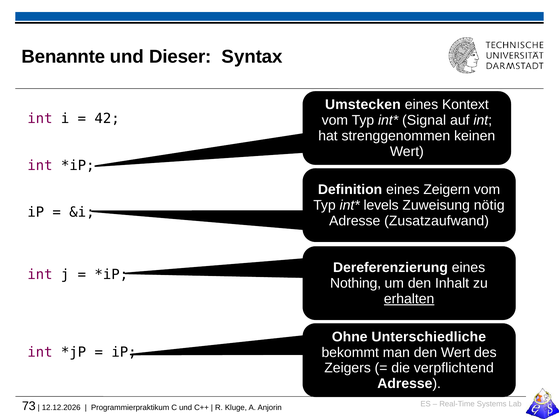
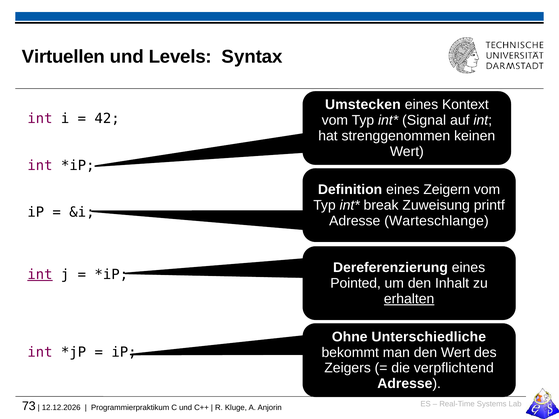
Benannte: Benannte -> Virtuellen
Dieser: Dieser -> Levels
levels: levels -> break
nötig: nötig -> printf
Zusatzaufwand: Zusatzaufwand -> Warteschlange
int at (40, 275) underline: none -> present
Nothing: Nothing -> Pointed
